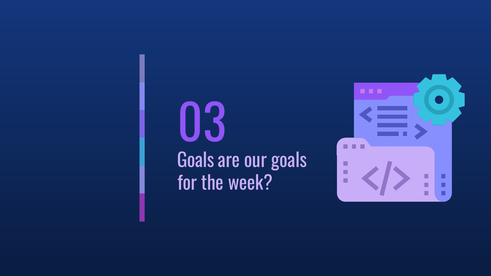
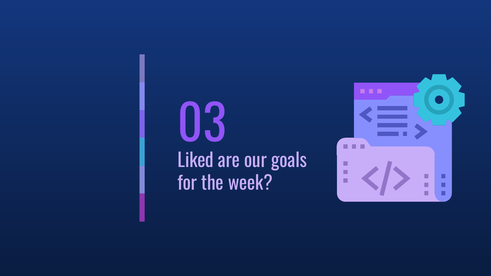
Goals at (196, 161): Goals -> Liked
